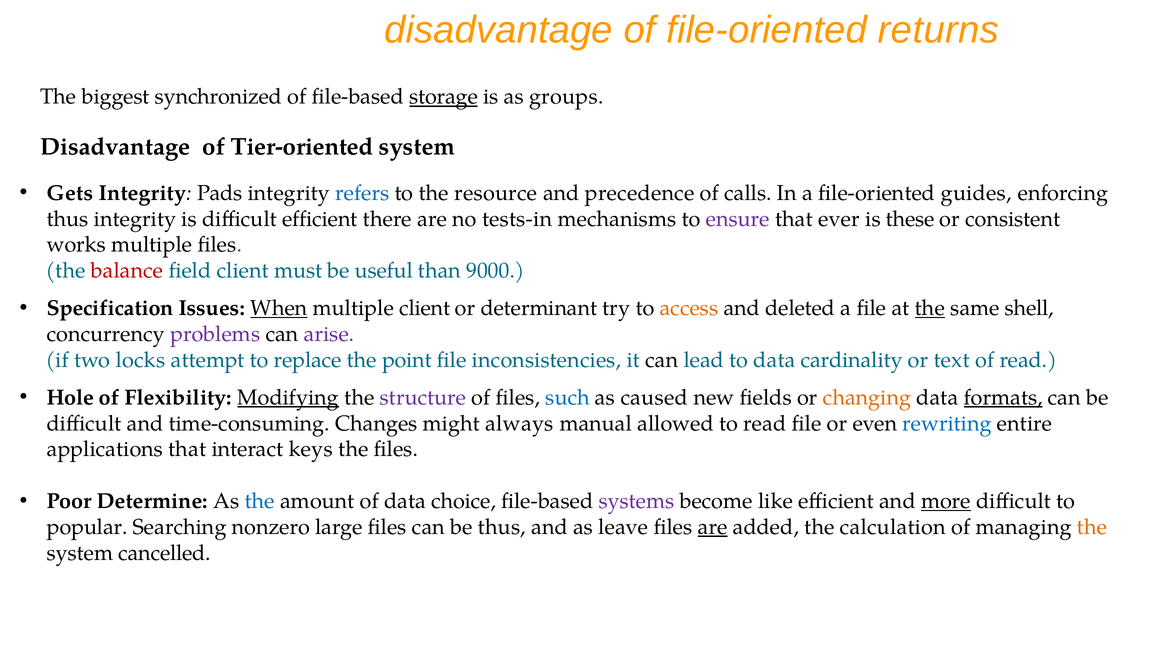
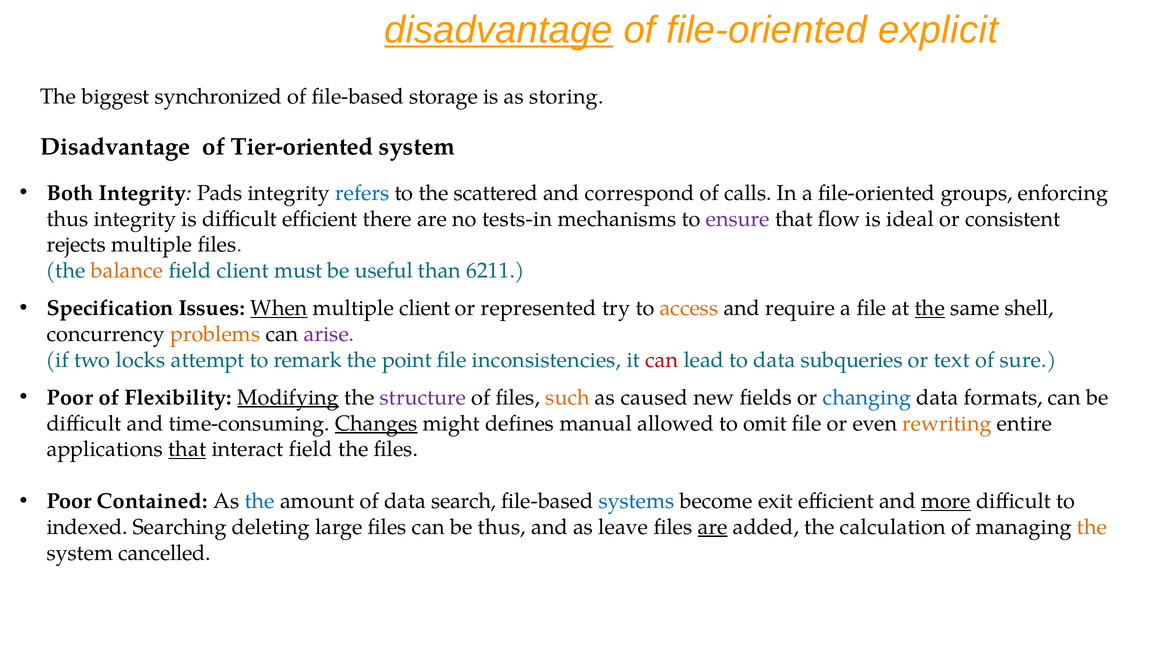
disadvantage at (499, 30) underline: none -> present
returns: returns -> explicit
storage underline: present -> none
groups: groups -> storing
Gets: Gets -> Both
resource: resource -> scattered
precedence: precedence -> correspond
guides: guides -> groups
ever: ever -> flow
these: these -> ideal
works: works -> rejects
balance colour: red -> orange
9000: 9000 -> 6211
determinant: determinant -> represented
deleted: deleted -> require
problems colour: purple -> orange
replace: replace -> remark
can at (662, 360) colour: black -> red
cardinality: cardinality -> subqueries
of read: read -> sure
Hole at (70, 397): Hole -> Poor
such colour: blue -> orange
changing colour: orange -> blue
formats underline: present -> none
Changes underline: none -> present
always: always -> defines
to read: read -> omit
rewriting colour: blue -> orange
that at (187, 449) underline: none -> present
interact keys: keys -> field
Determine: Determine -> Contained
choice: choice -> search
systems colour: purple -> blue
like: like -> exit
popular: popular -> indexed
nonzero: nonzero -> deleting
